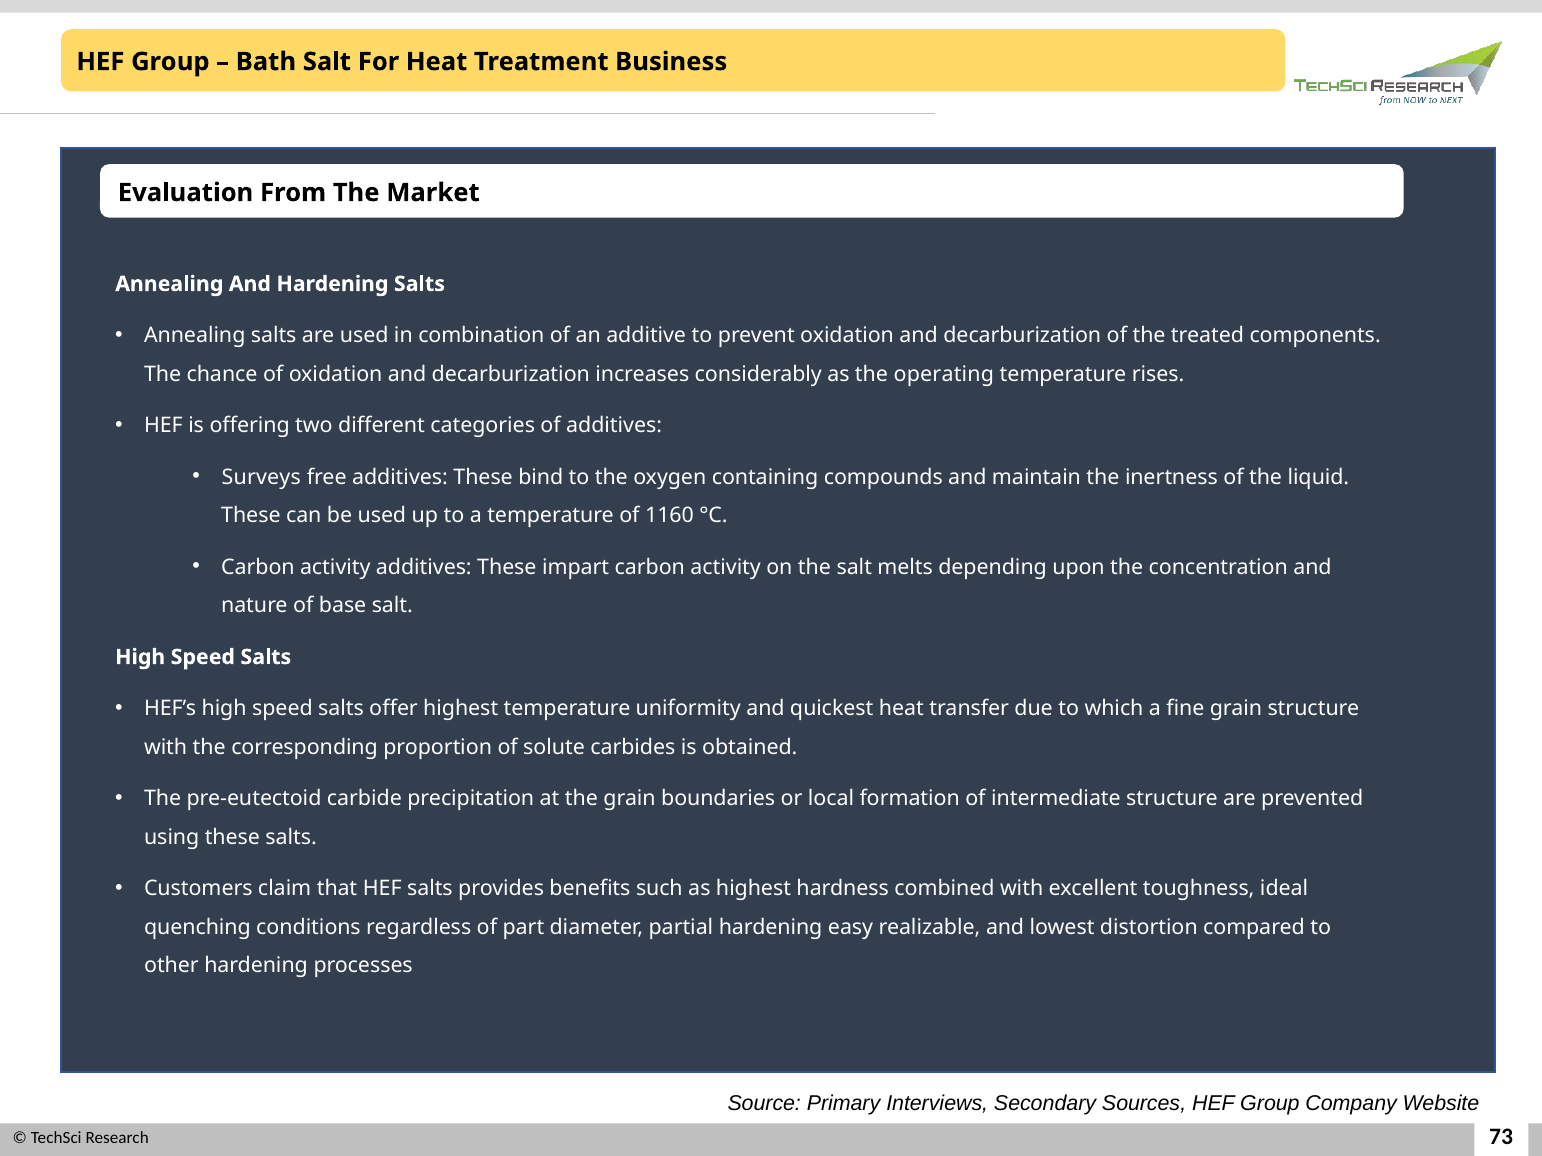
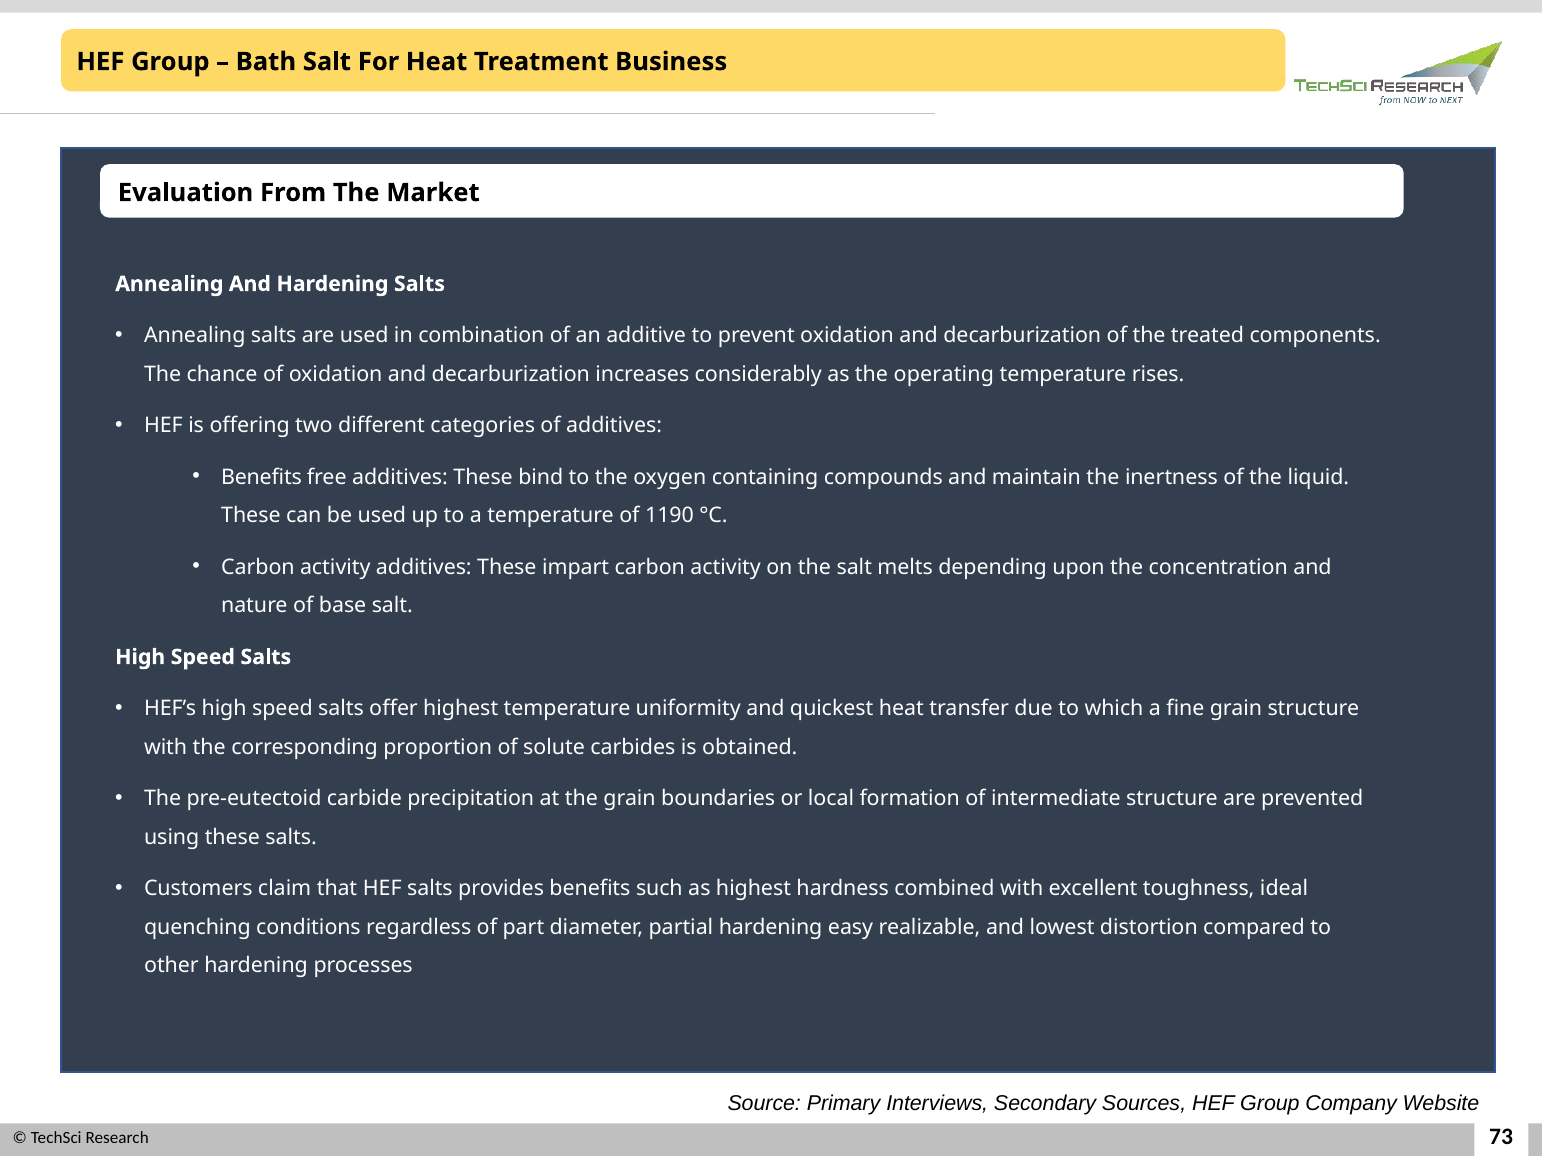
Surveys at (261, 477): Surveys -> Benefits
1160: 1160 -> 1190
